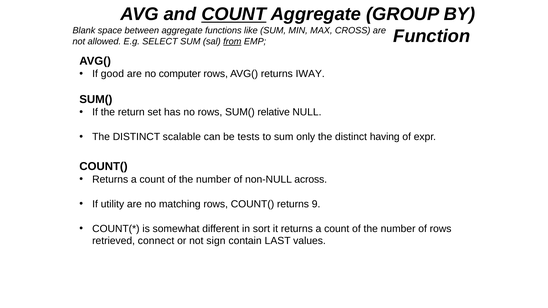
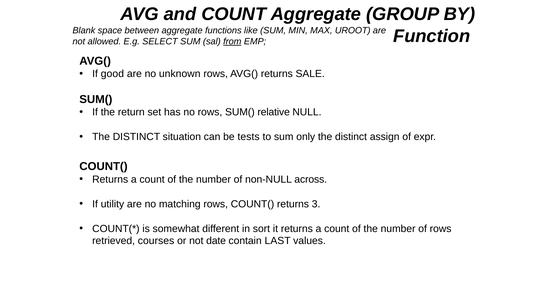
COUNT at (234, 14) underline: present -> none
CROSS: CROSS -> UROOT
computer: computer -> unknown
IWAY: IWAY -> SALE
scalable: scalable -> situation
having: having -> assign
9: 9 -> 3
connect: connect -> courses
sign: sign -> date
